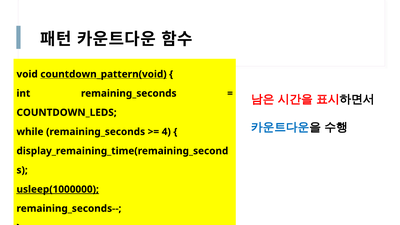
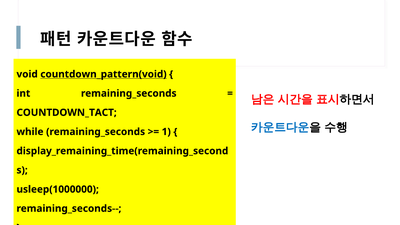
COUNTDOWN_LEDS: COUNTDOWN_LEDS -> COUNTDOWN_TACT
4: 4 -> 1
usleep(1000000 underline: present -> none
